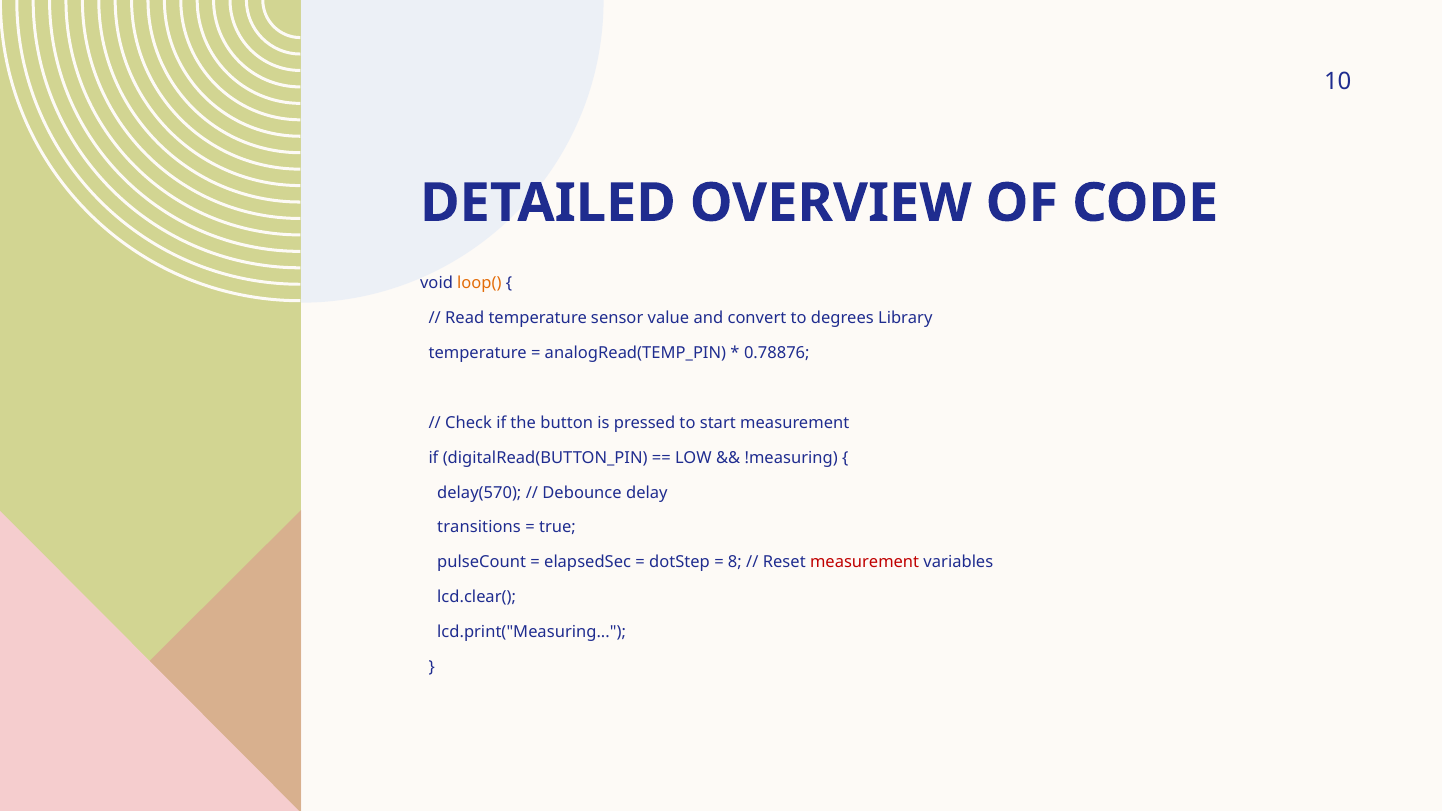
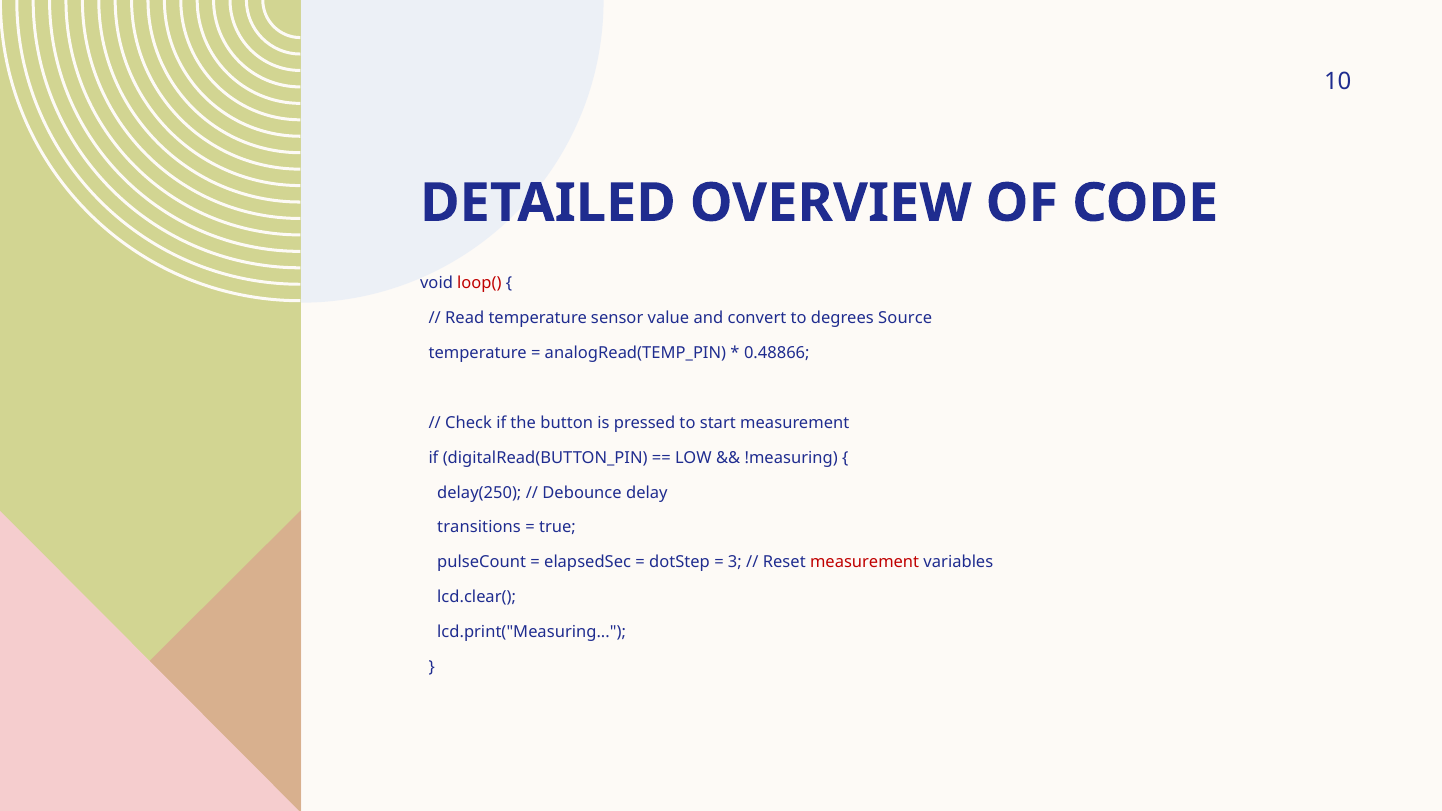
loop( colour: orange -> red
Library: Library -> Source
0.78876: 0.78876 -> 0.48866
delay(570: delay(570 -> delay(250
8: 8 -> 3
